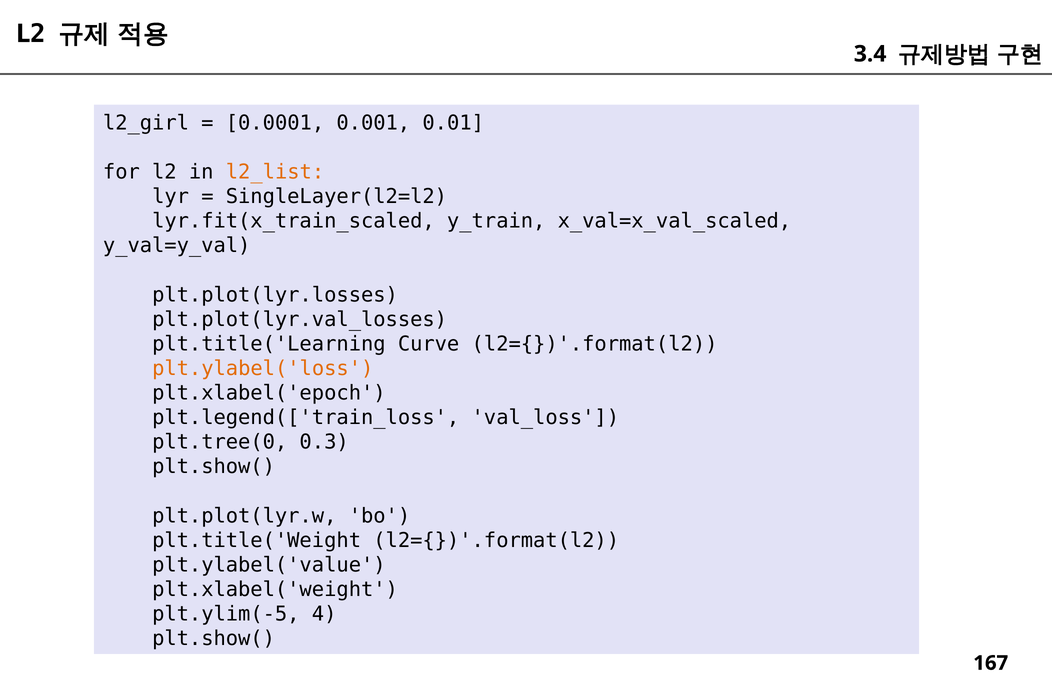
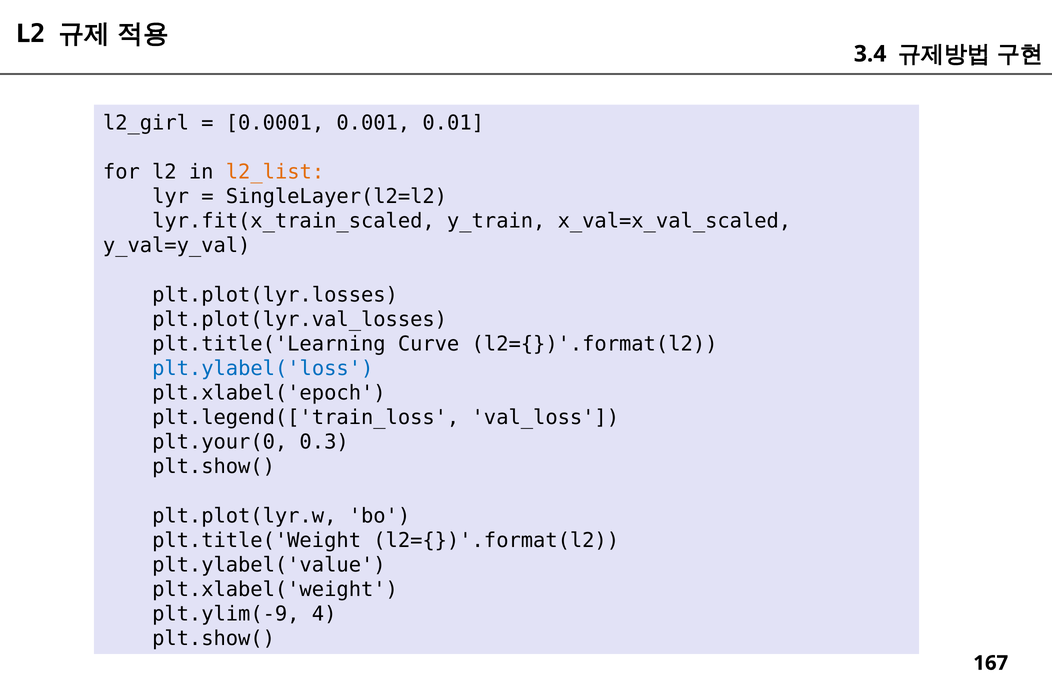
plt.ylabel('loss colour: orange -> blue
plt.tree(0: plt.tree(0 -> plt.your(0
plt.ylim(-5: plt.ylim(-5 -> plt.ylim(-9
